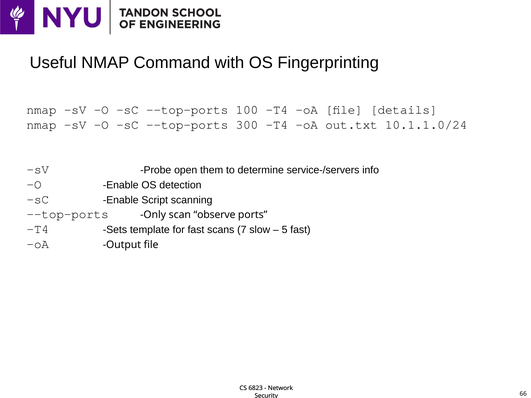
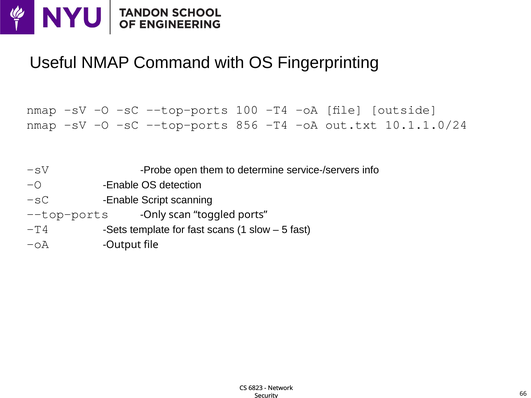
details: details -> outside
300: 300 -> 856
observe: observe -> toggled
7: 7 -> 1
